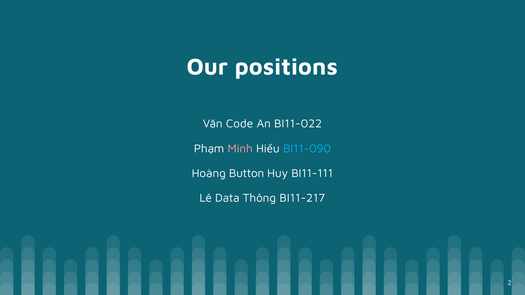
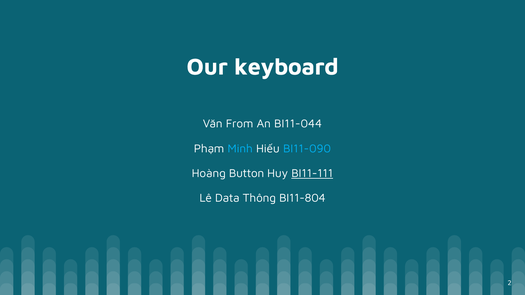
positions: positions -> keyboard
Code: Code -> From
BI11-022: BI11-022 -> BI11-044
Minh colour: pink -> light blue
BI11-111 underline: none -> present
BI11-217: BI11-217 -> BI11-804
